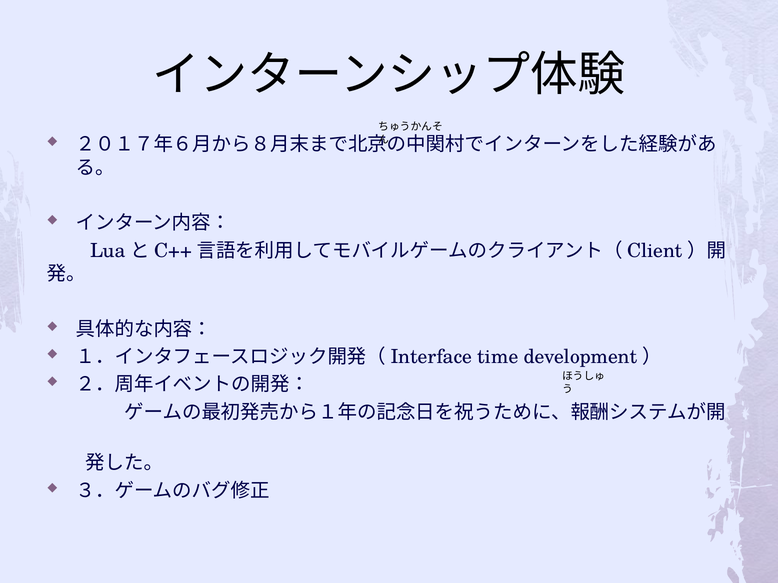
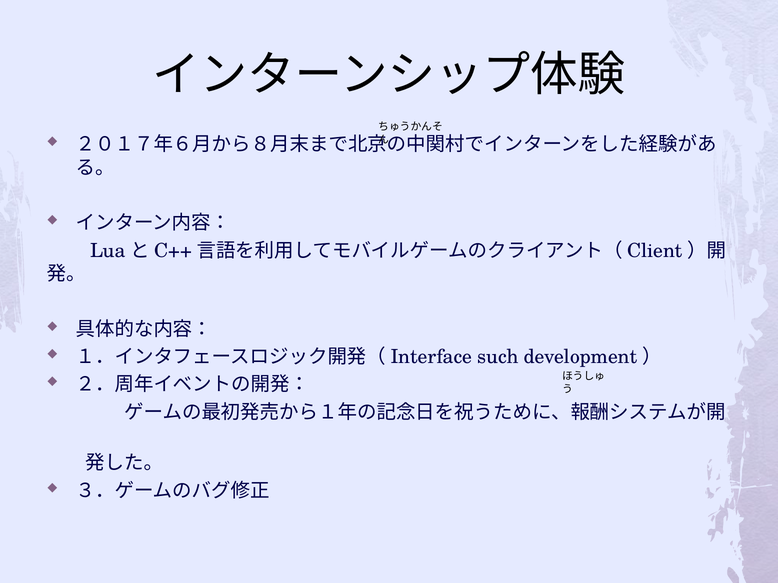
time: time -> such
